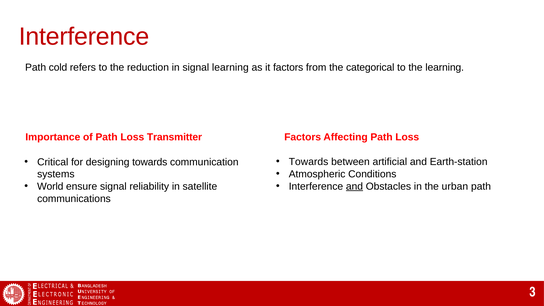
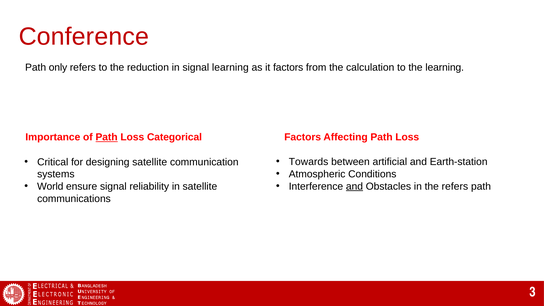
Interference at (84, 37): Interference -> Conference
cold: cold -> only
categorical: categorical -> calculation
Path at (107, 137) underline: none -> present
Transmitter: Transmitter -> Categorical
designing towards: towards -> satellite
the urban: urban -> refers
